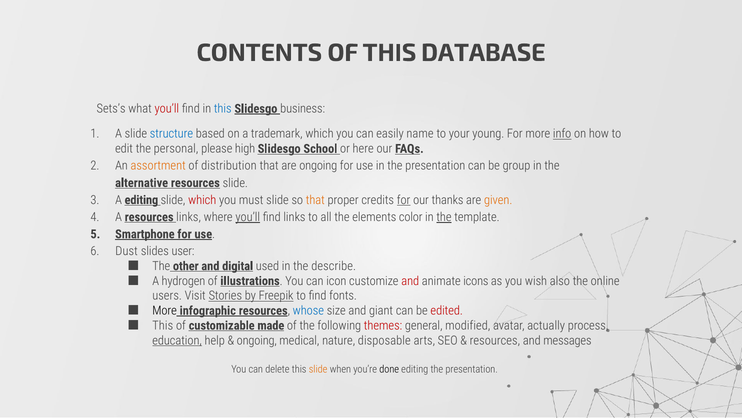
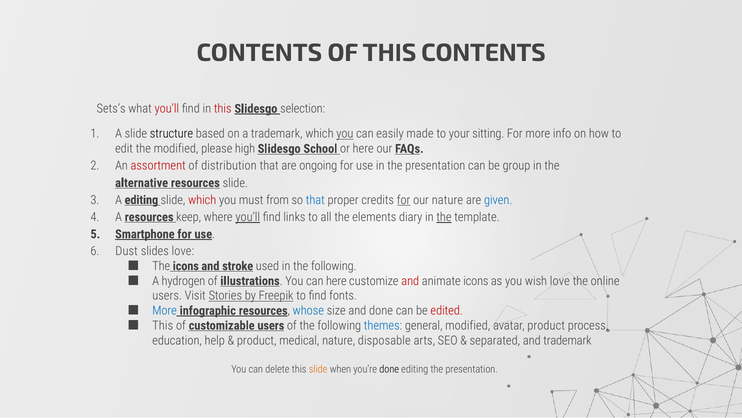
THIS DATABASE: DATABASE -> CONTENTS
this at (223, 109) colour: blue -> red
business: business -> selection
structure colour: blue -> black
you at (345, 134) underline: none -> present
name: name -> made
young: young -> sitting
info underline: present -> none
the personal: personal -> modified
assortment colour: orange -> red
must slide: slide -> from
that at (315, 200) colour: orange -> blue
our thanks: thanks -> nature
given colour: orange -> blue
resources links: links -> keep
color: color -> diary
slides user: user -> love
The other: other -> icons
digital: digital -> stroke
in the describe: describe -> following
can icon: icon -> here
wish also: also -> love
More at (165, 310) colour: black -> blue
and giant: giant -> done
customizable made: made -> users
themes colour: red -> blue
avatar actually: actually -> product
education underline: present -> none
ongoing at (257, 340): ongoing -> product
resources at (495, 340): resources -> separated
and messages: messages -> trademark
